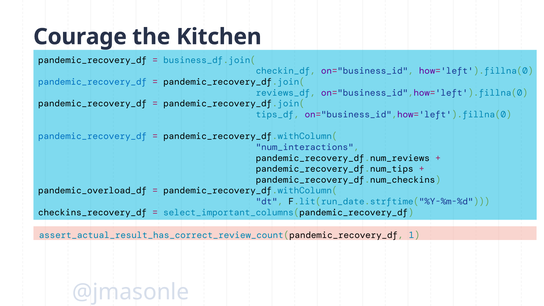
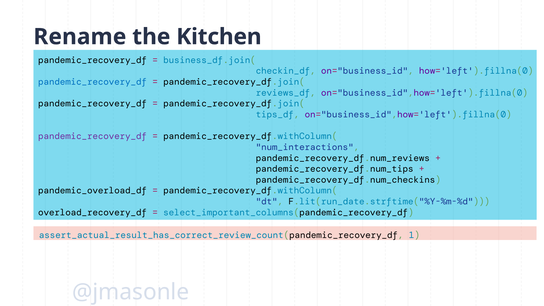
Courage: Courage -> Rename
pandemic_recovery_df at (93, 136) colour: blue -> purple
checkins_recovery_df: checkins_recovery_df -> overload_recovery_df
